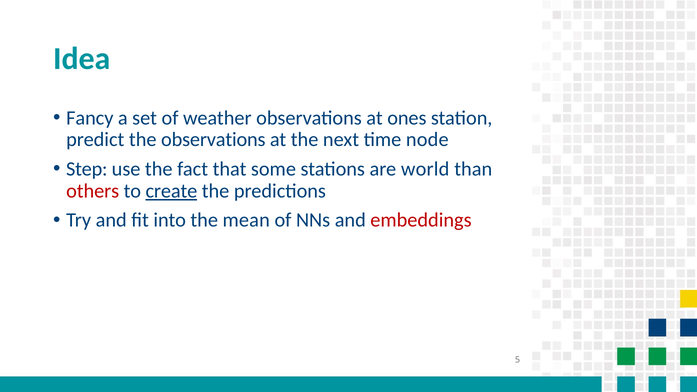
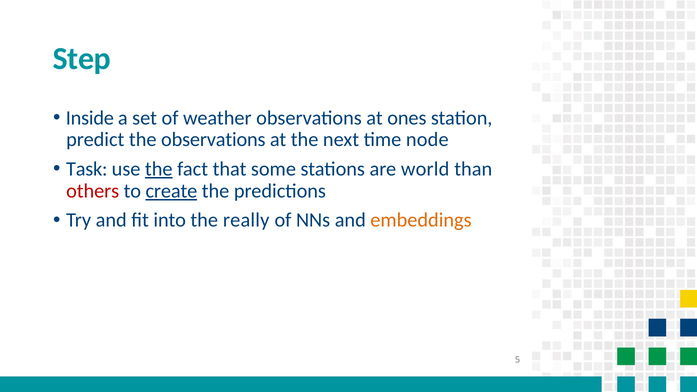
Idea: Idea -> Step
Fancy: Fancy -> Inside
Step: Step -> Task
the at (159, 169) underline: none -> present
mean: mean -> really
embeddings colour: red -> orange
